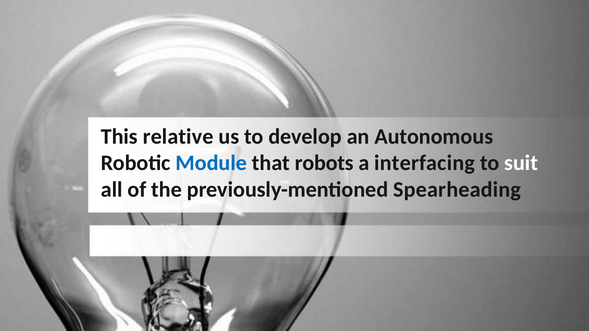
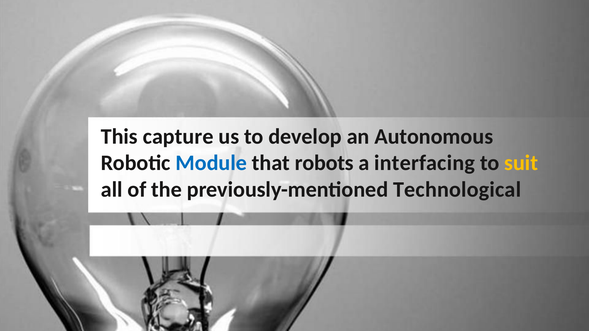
relative: relative -> capture
suit colour: white -> yellow
Spearheading: Spearheading -> Technological
